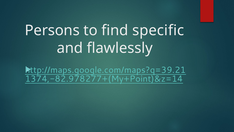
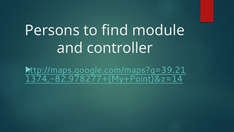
specific: specific -> module
flawlessly: flawlessly -> controller
